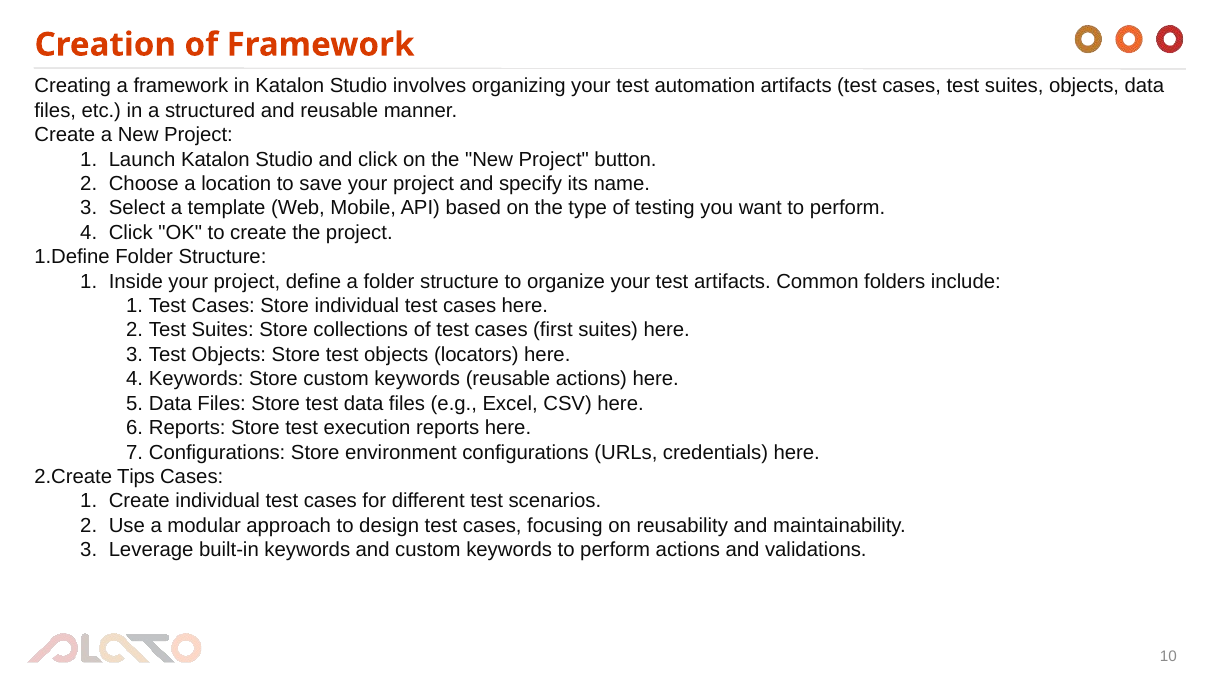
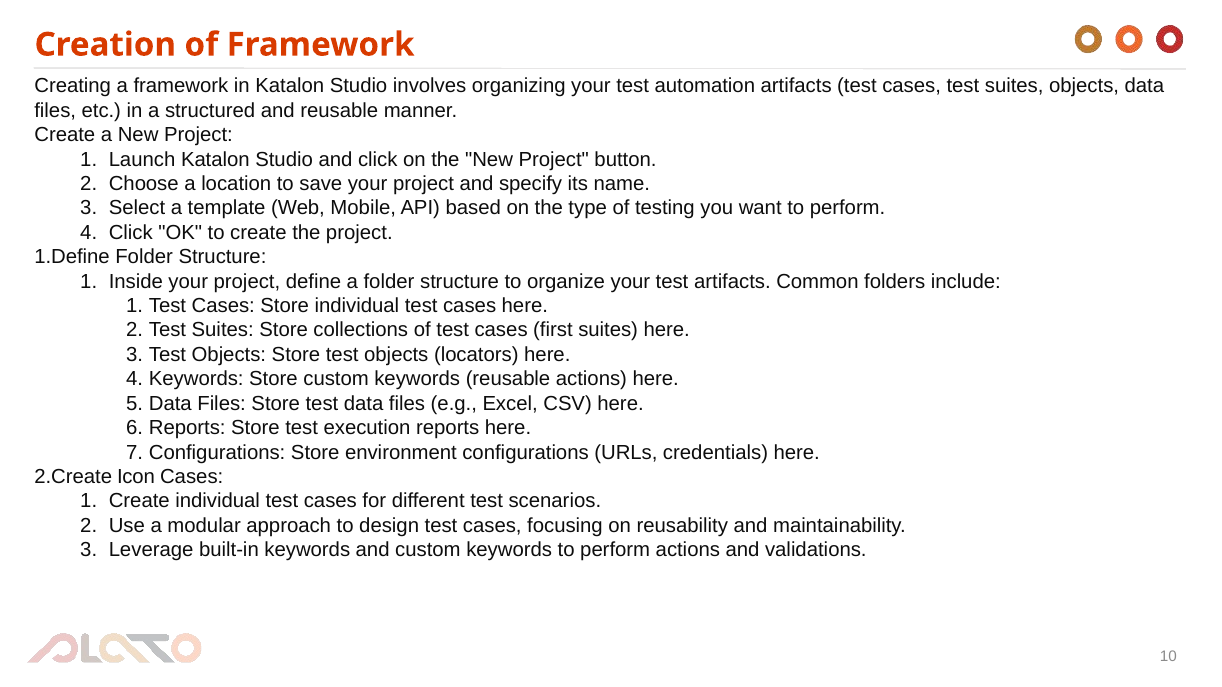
Tips: Tips -> Icon
